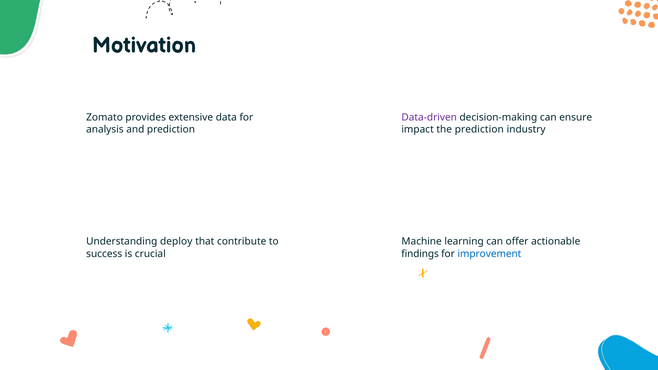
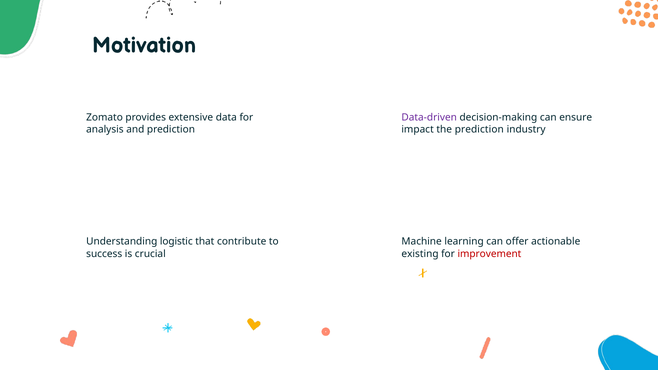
deploy: deploy -> logistic
findings: findings -> existing
improvement colour: blue -> red
